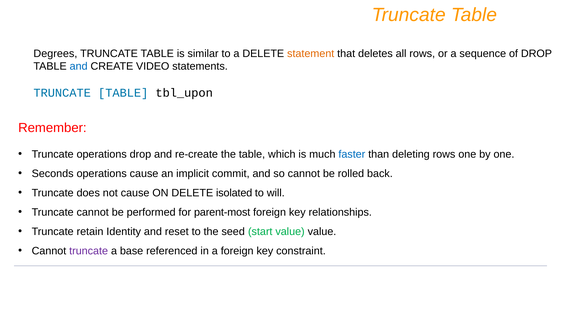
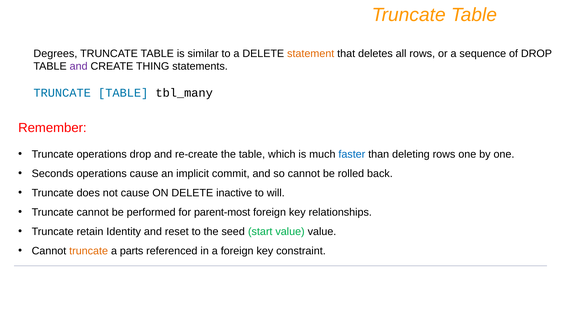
and at (79, 66) colour: blue -> purple
VIDEO: VIDEO -> THING
tbl_upon: tbl_upon -> tbl_many
isolated: isolated -> inactive
truncate at (89, 251) colour: purple -> orange
base: base -> parts
